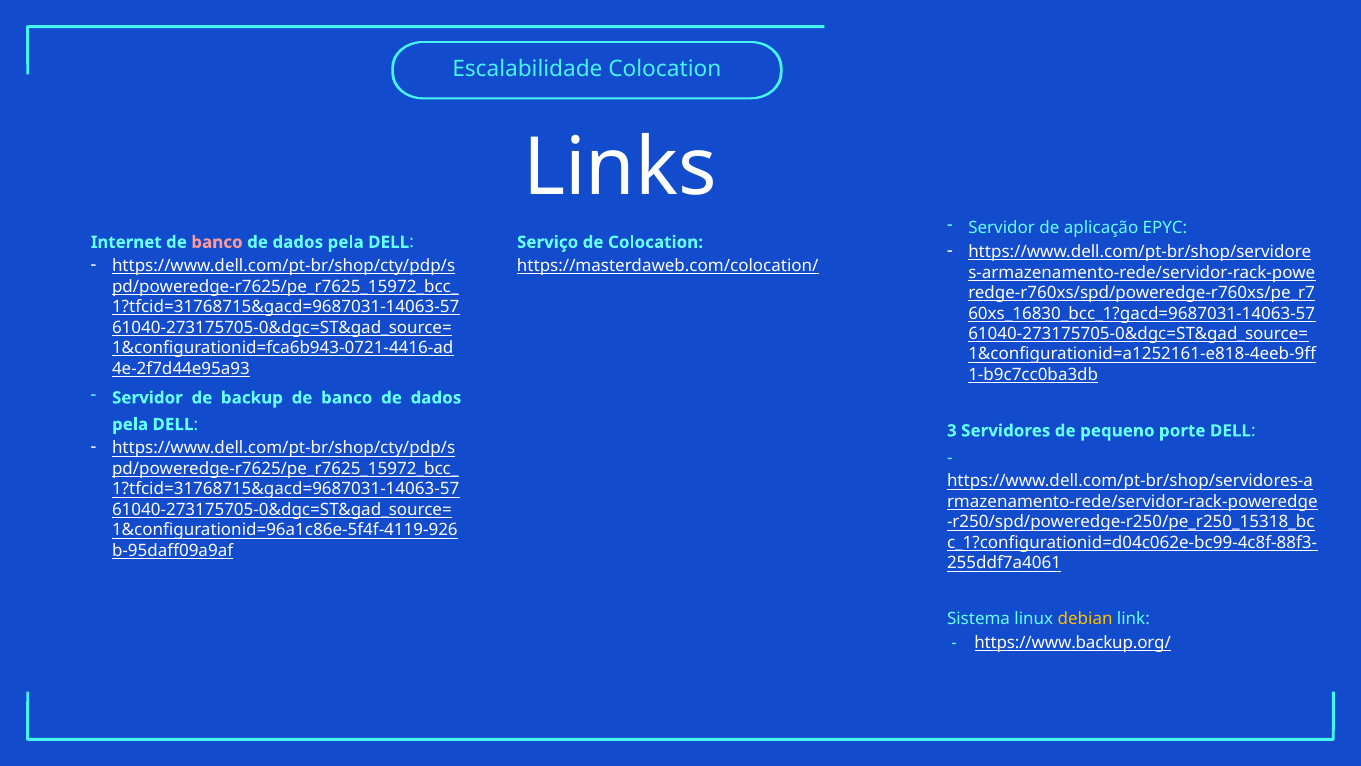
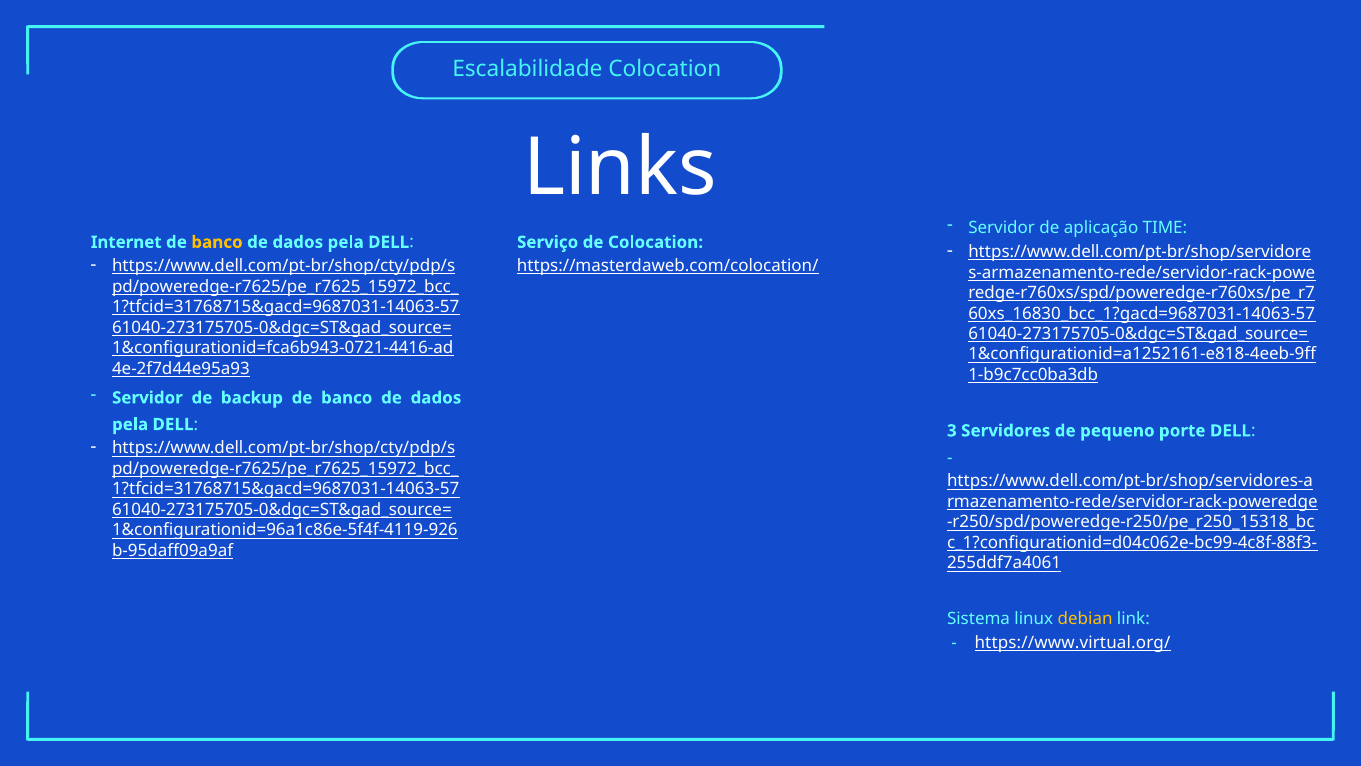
EPYC: EPYC -> TIME
banco at (217, 242) colour: pink -> yellow
https://www.backup.org/: https://www.backup.org/ -> https://www.virtual.org/
